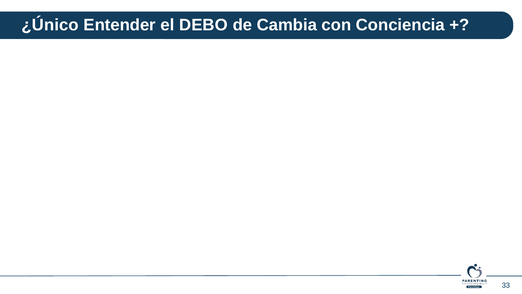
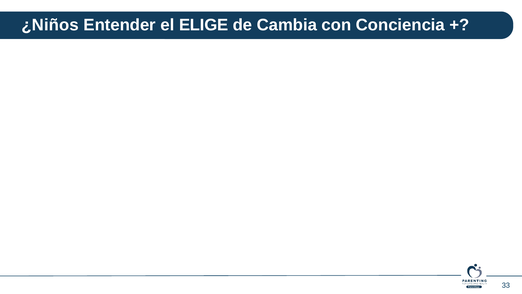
¿Único: ¿Único -> ¿Niños
DEBO: DEBO -> ELIGE
